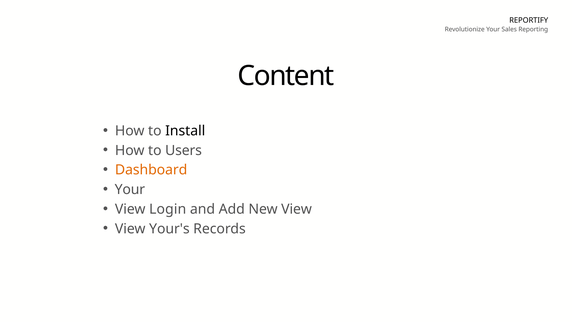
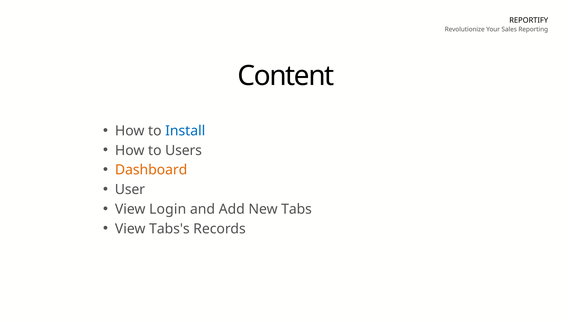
Install colour: black -> blue
Your at (130, 189): Your -> User
New View: View -> Tabs
Your's: Your's -> Tabs's
